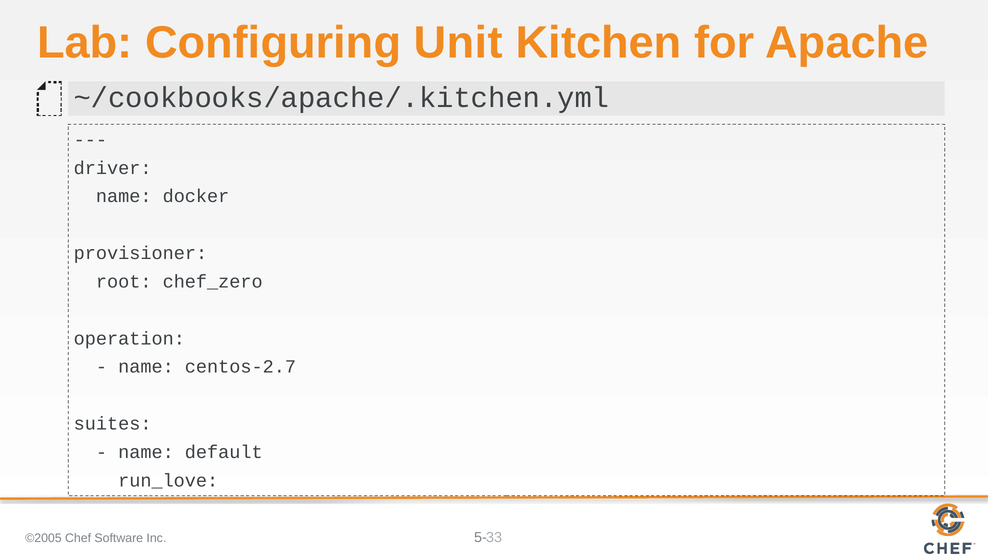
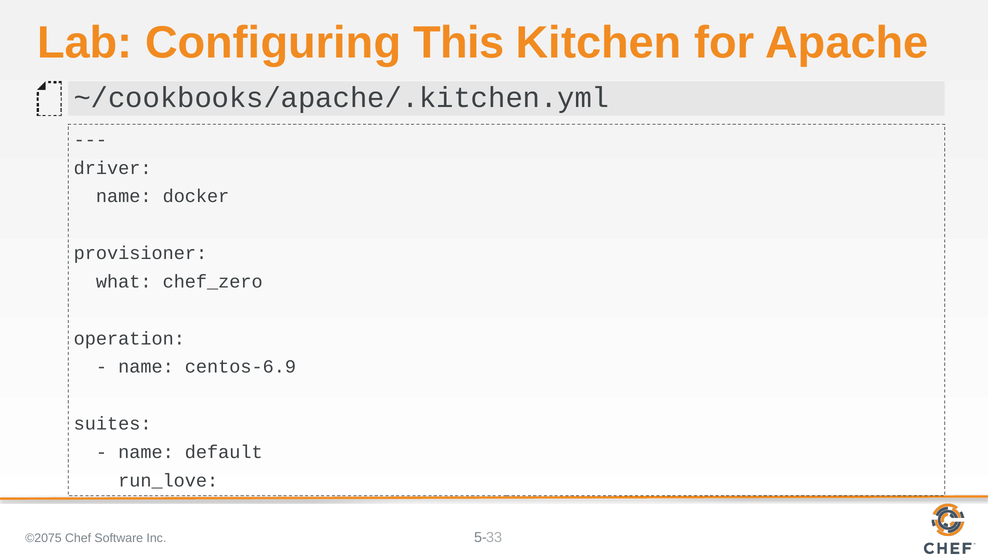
Unit: Unit -> This
root: root -> what
centos-2.7: centos-2.7 -> centos-6.9
©2005: ©2005 -> ©2075
